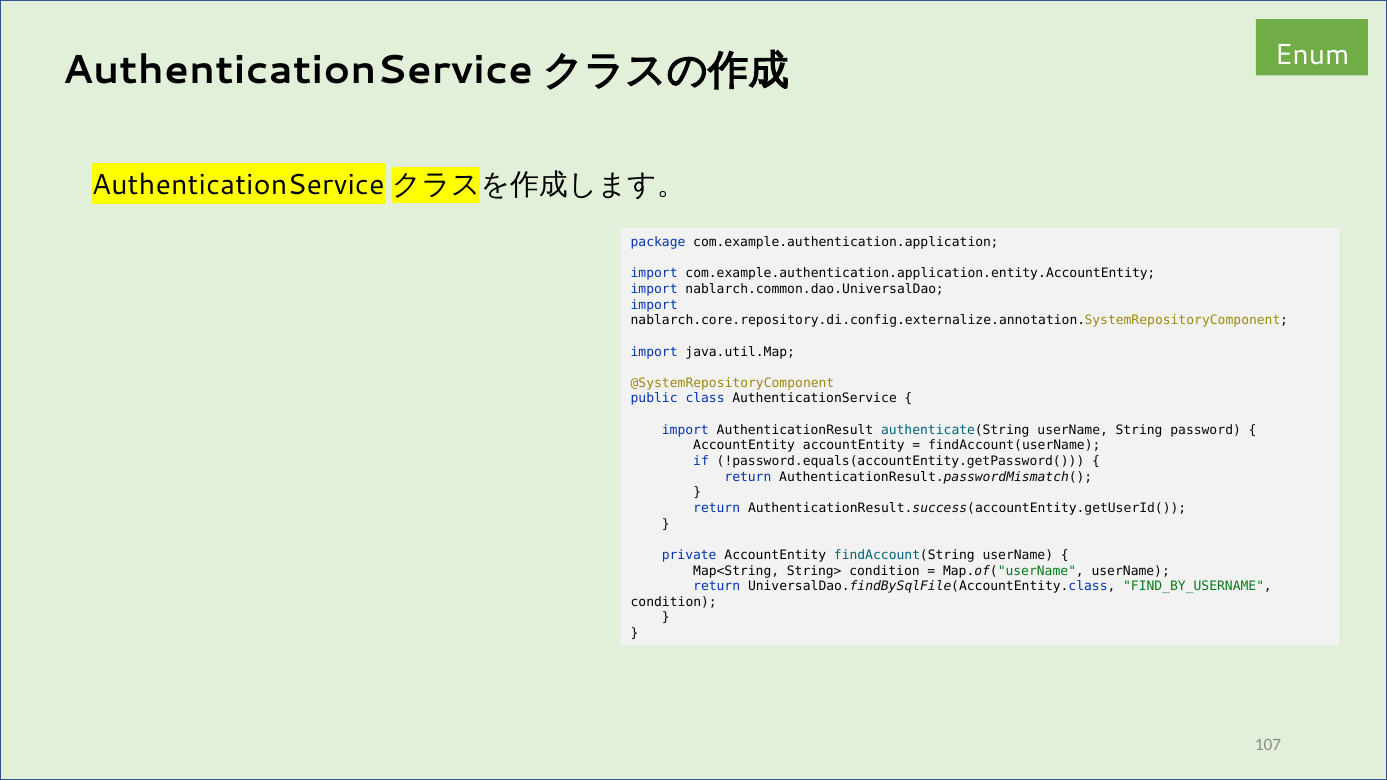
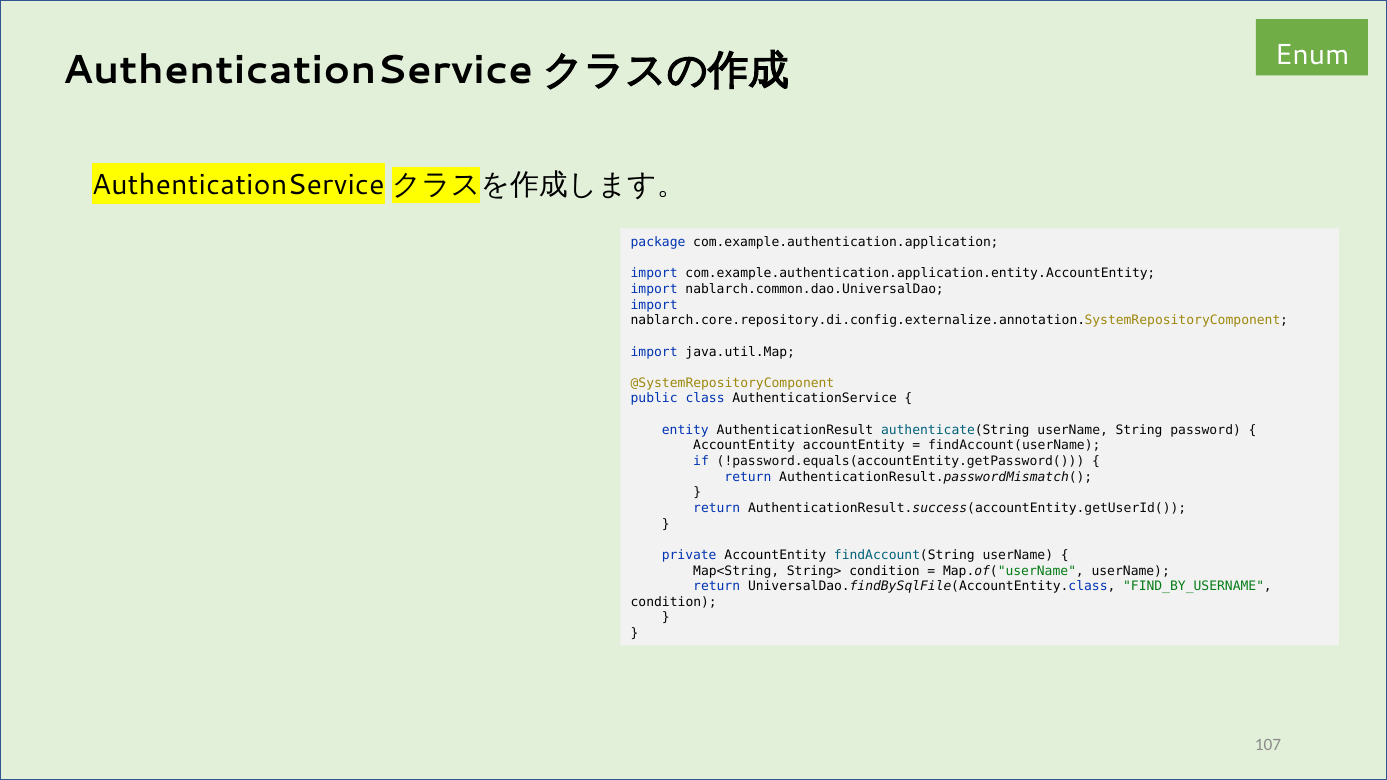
import at (685, 430): import -> entity
